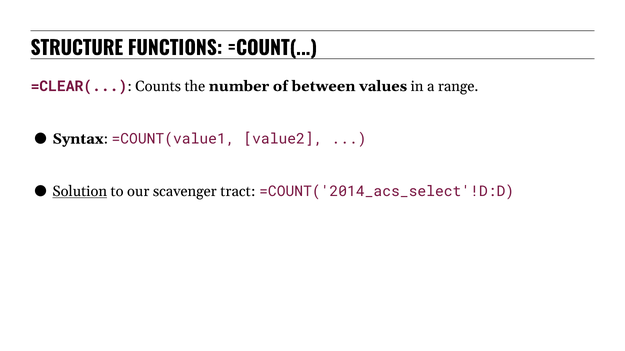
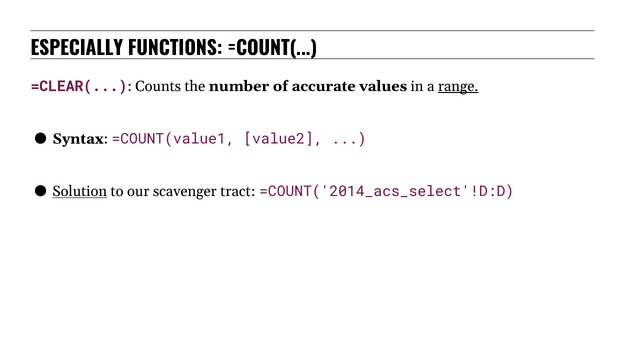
STRUCTURE: STRUCTURE -> ESPECIALLY
between: between -> accurate
range underline: none -> present
